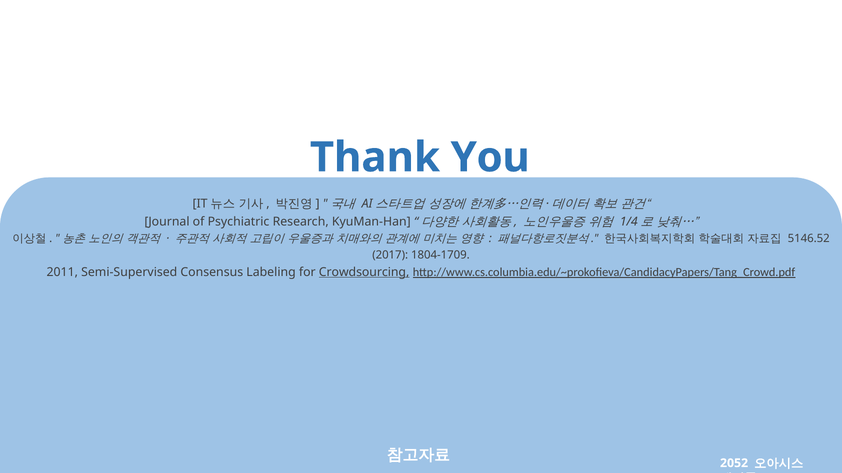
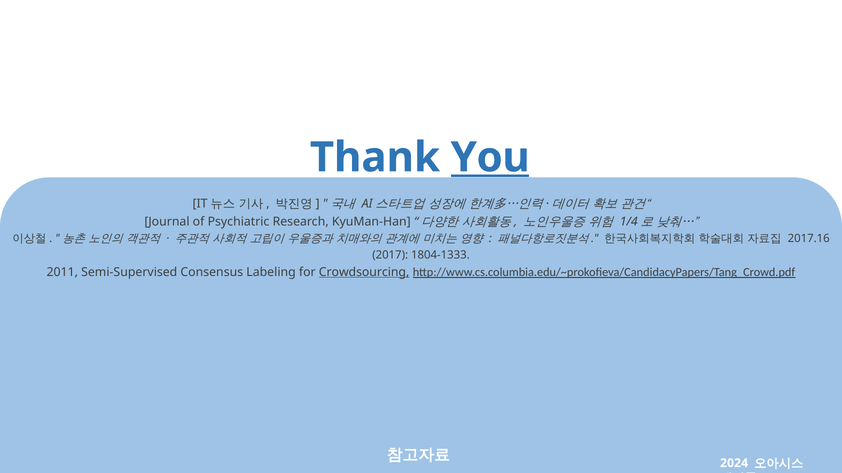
You underline: none -> present
5146.52: 5146.52 -> 2017.16
1804-1709: 1804-1709 -> 1804-1333
2052: 2052 -> 2024
